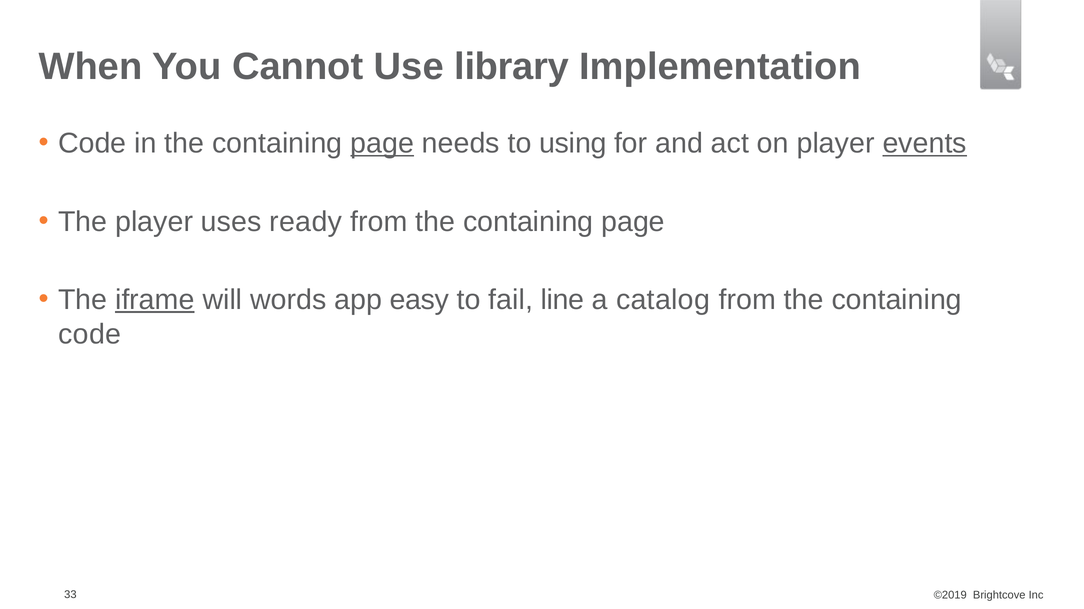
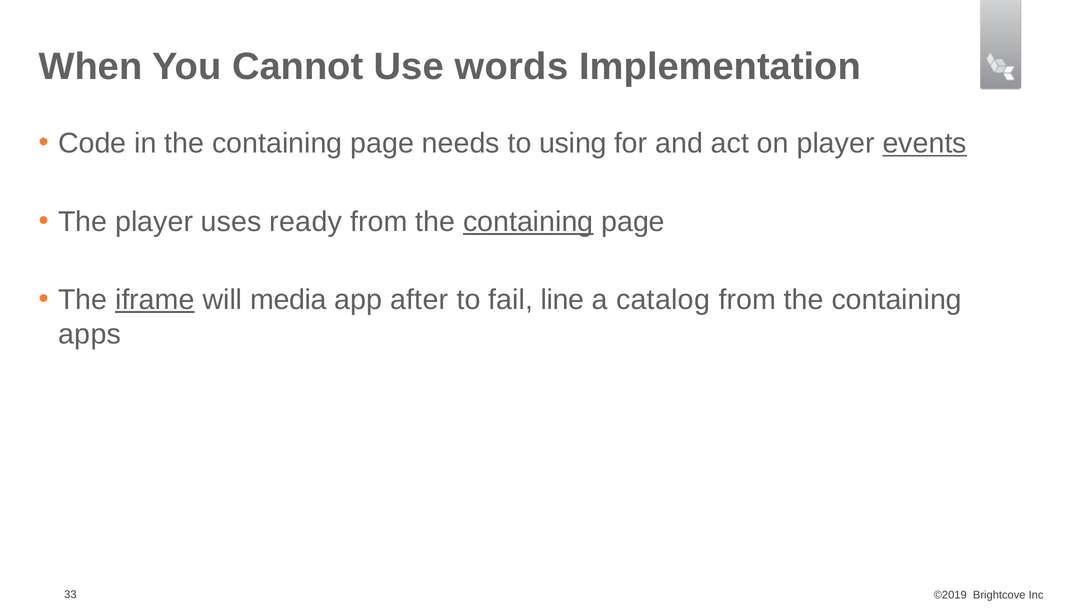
library: library -> words
page at (382, 144) underline: present -> none
containing at (528, 222) underline: none -> present
words: words -> media
easy: easy -> after
code at (90, 334): code -> apps
